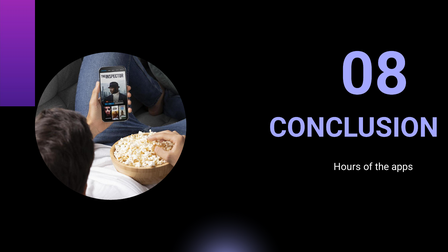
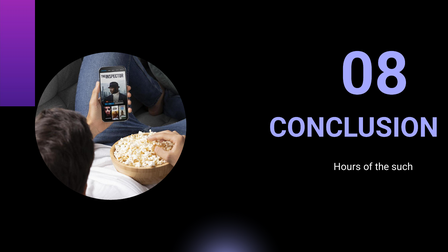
apps: apps -> such
